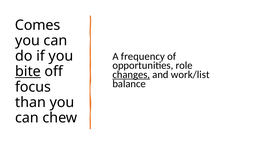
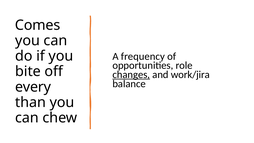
bite underline: present -> none
work/list: work/list -> work/jira
focus: focus -> every
